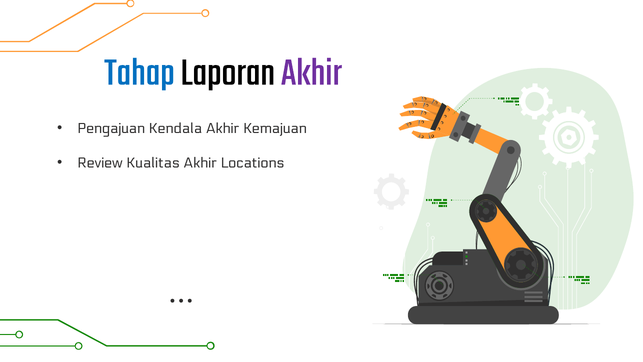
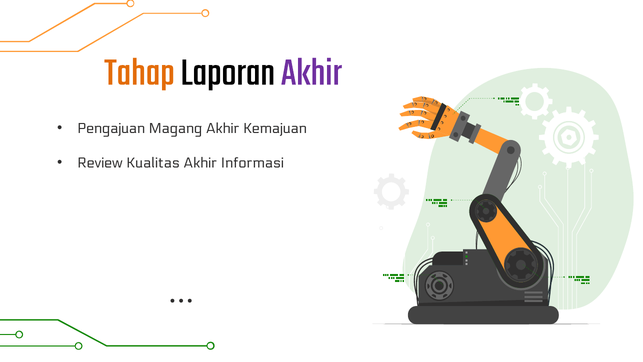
Tahap colour: blue -> orange
Kendala: Kendala -> Magang
Locations: Locations -> Informasi
